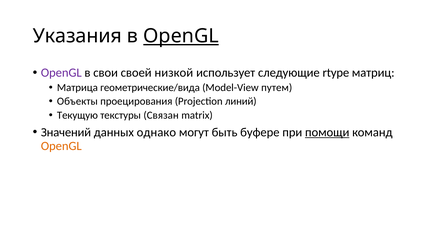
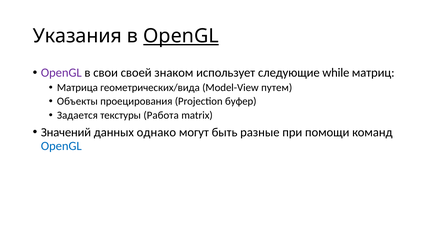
низкой: низкой -> знаком
rtype: rtype -> while
геометрические/вида: геометрические/вида -> геометрических/вида
линий: линий -> буфер
Текущую: Текущую -> Задается
Связан: Связан -> Работа
буфере: буфере -> разные
помощи underline: present -> none
OpenGL at (61, 146) colour: orange -> blue
